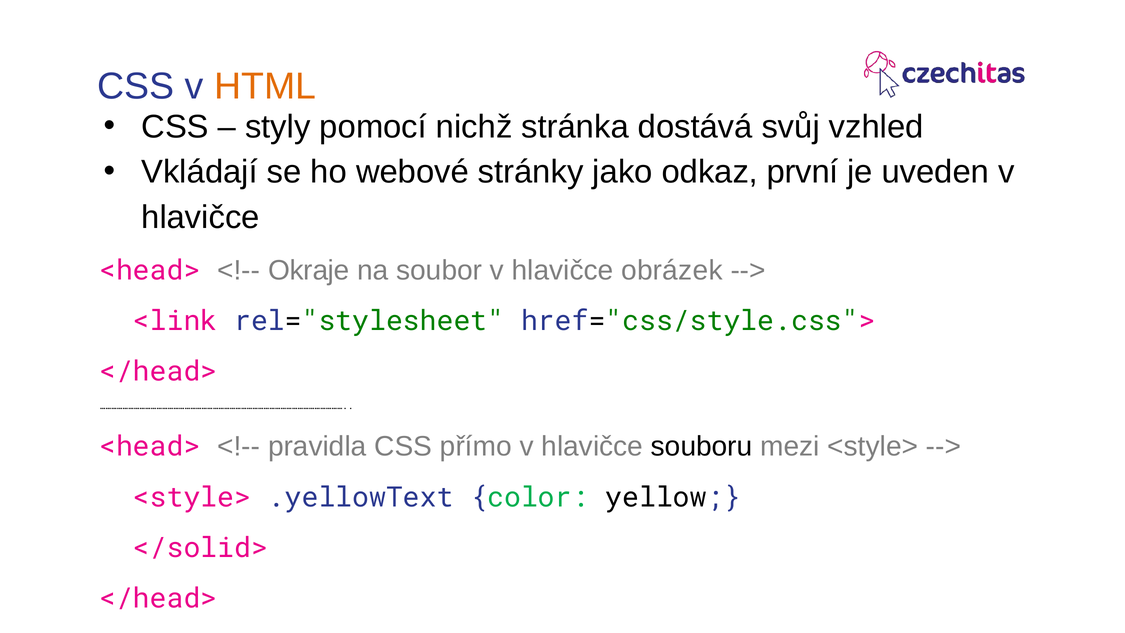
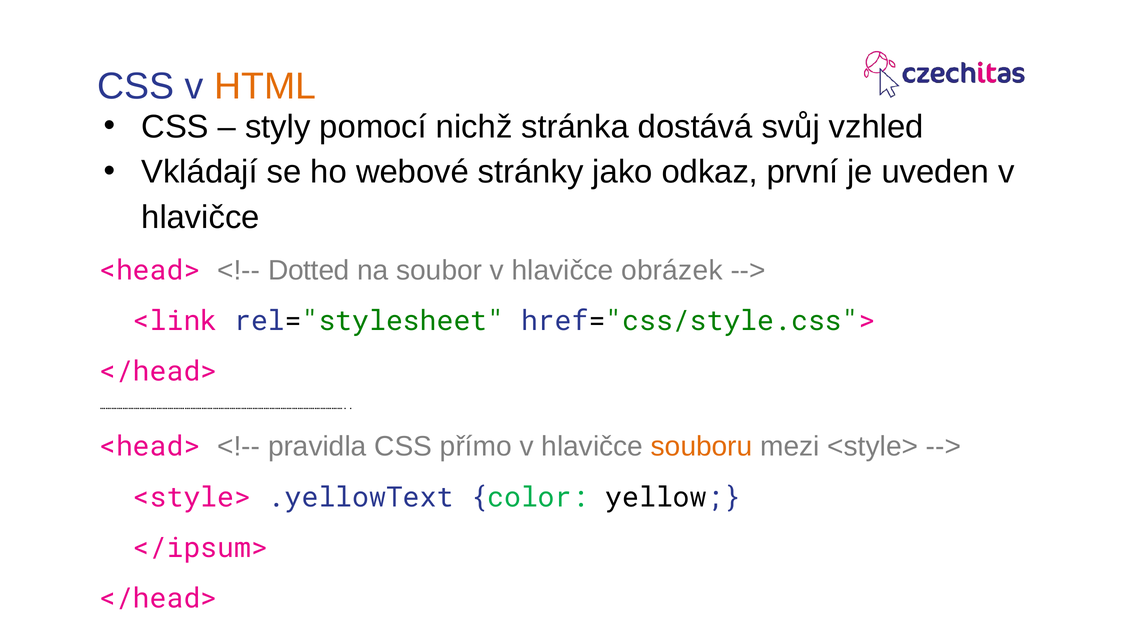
Okraje: Okraje -> Dotted
souboru colour: black -> orange
</solid>: </solid> -> </ipsum>
